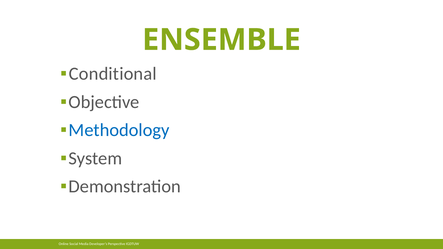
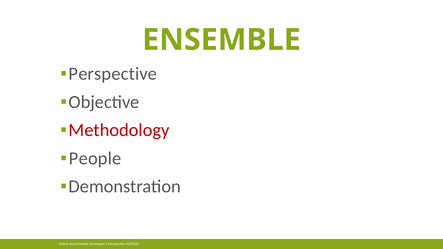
Conditional at (113, 74): Conditional -> Perspective
Methodology colour: blue -> red
System: System -> People
